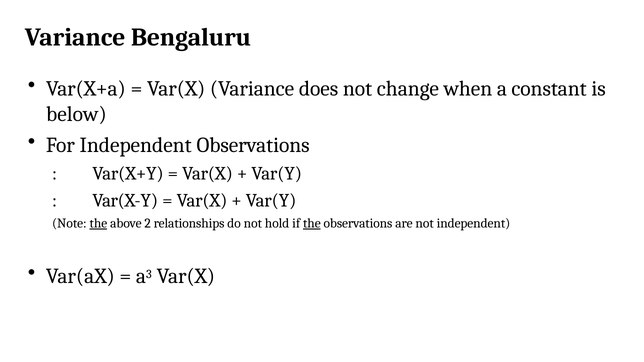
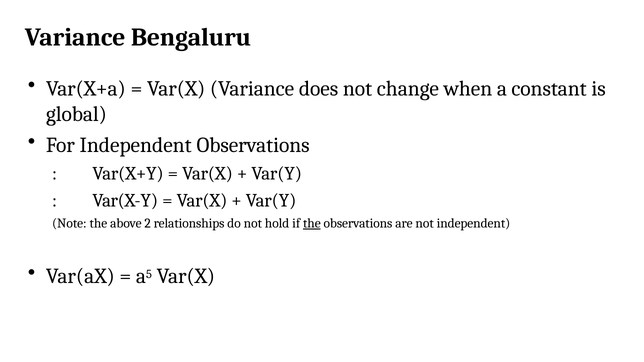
below: below -> global
the at (98, 223) underline: present -> none
3: 3 -> 5
